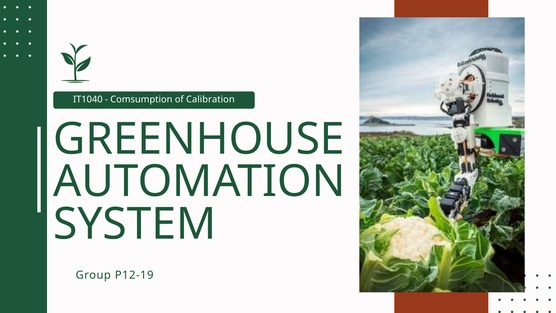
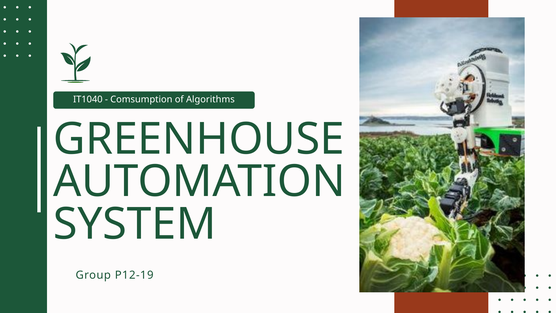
Calibration: Calibration -> Algorithms
